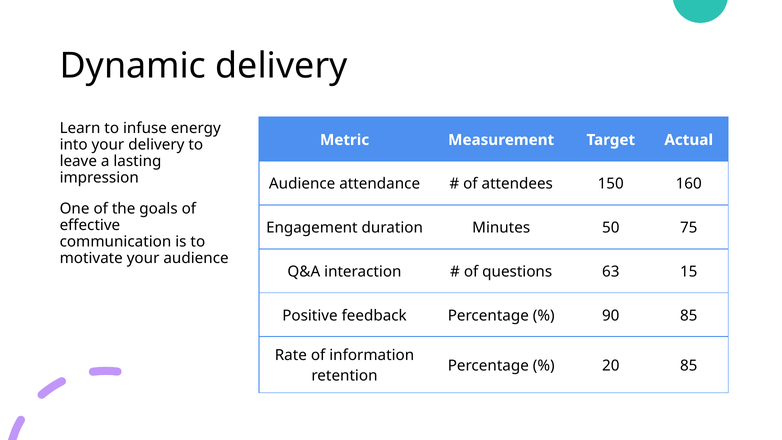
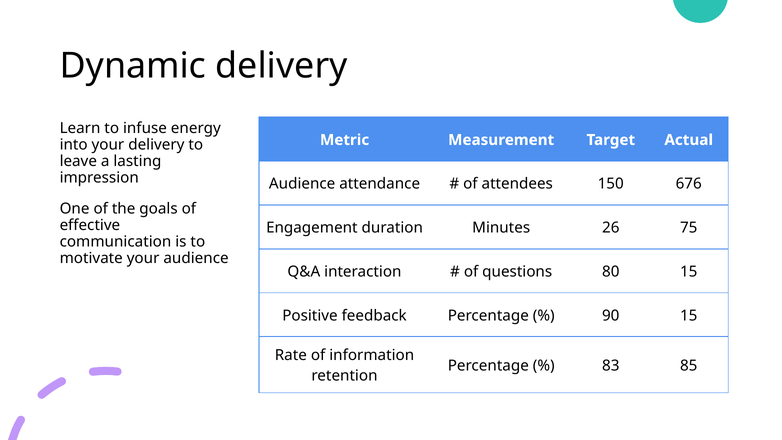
160: 160 -> 676
50: 50 -> 26
63: 63 -> 80
90 85: 85 -> 15
20: 20 -> 83
